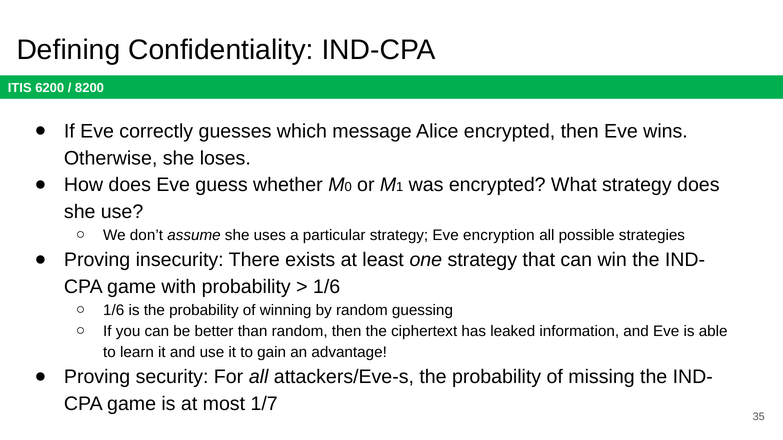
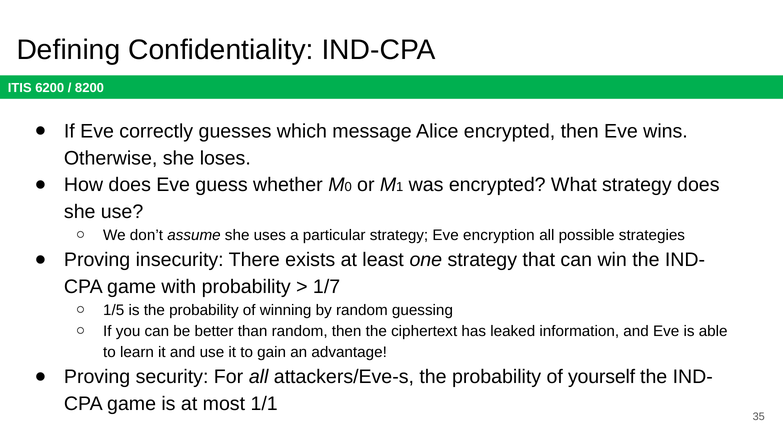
1/6 at (327, 287): 1/6 -> 1/7
1/6 at (114, 311): 1/6 -> 1/5
missing: missing -> yourself
1/7: 1/7 -> 1/1
